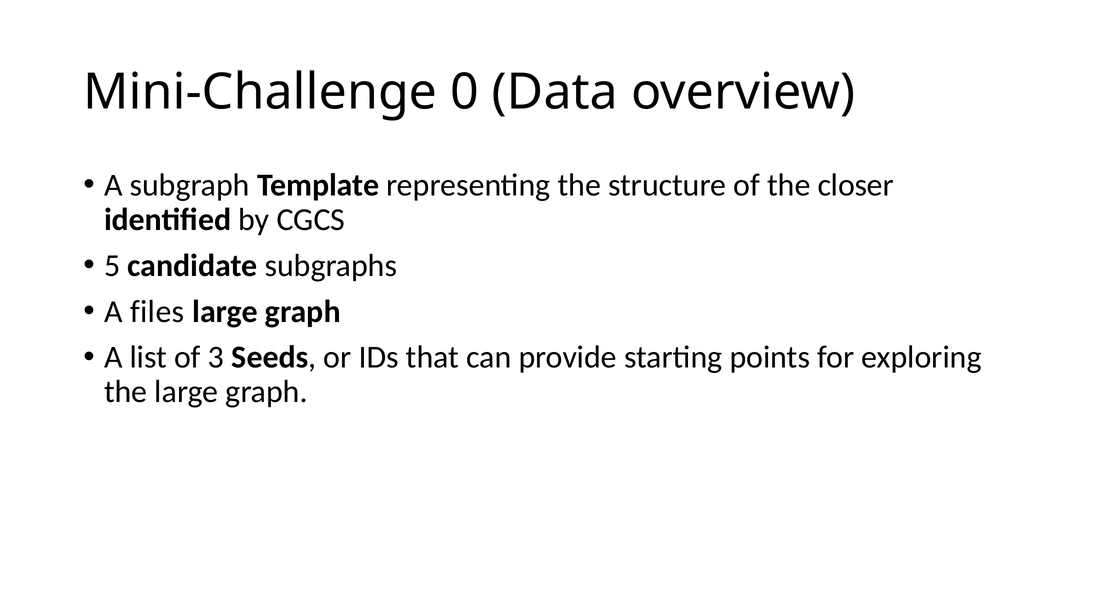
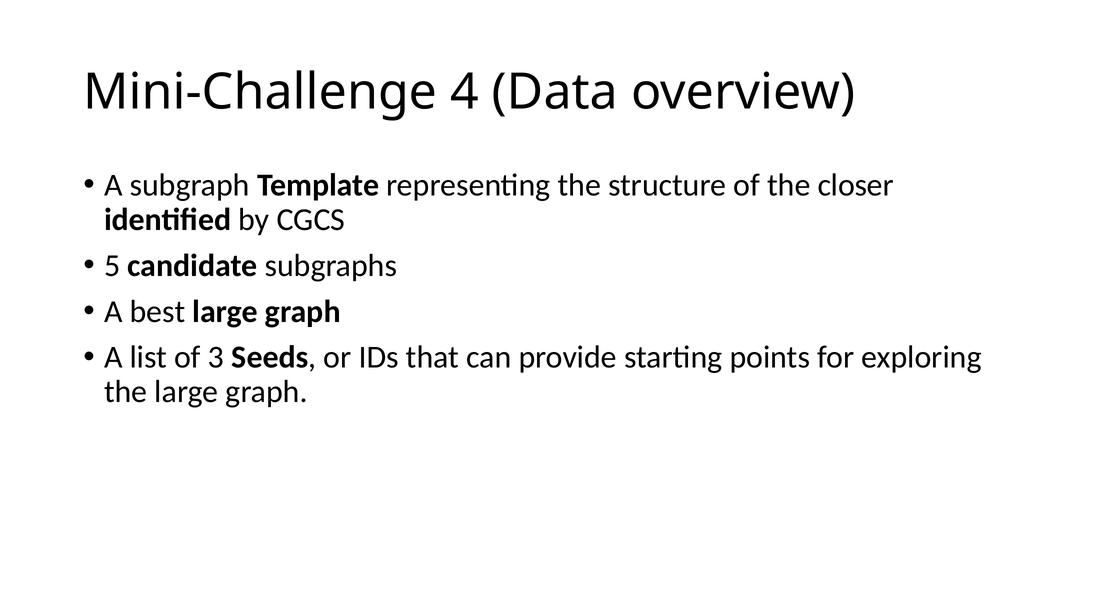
0: 0 -> 4
files: files -> best
